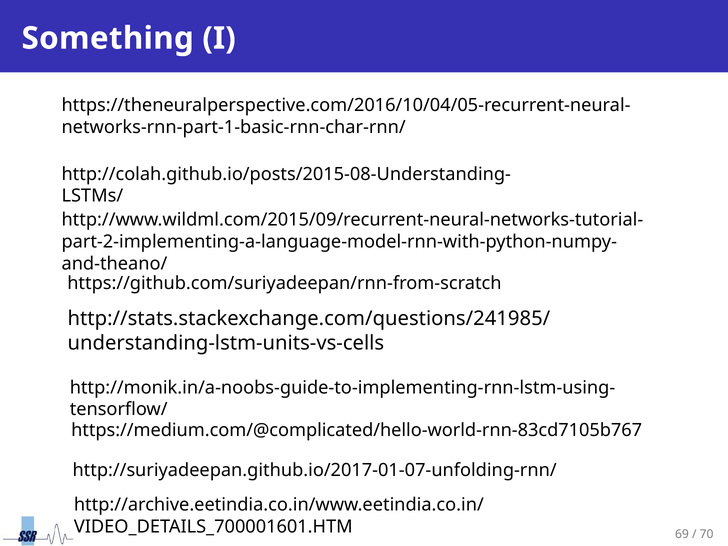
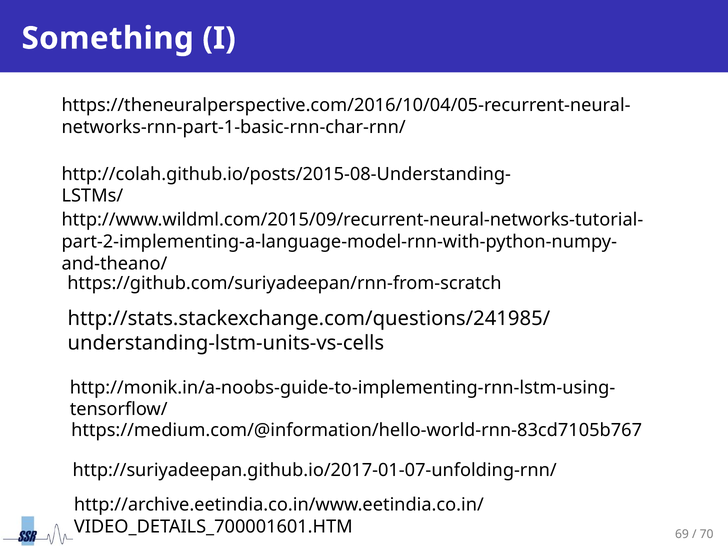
https://medium.com/@complicated/hello-world-rnn-83cd7105b767: https://medium.com/@complicated/hello-world-rnn-83cd7105b767 -> https://medium.com/@information/hello-world-rnn-83cd7105b767
